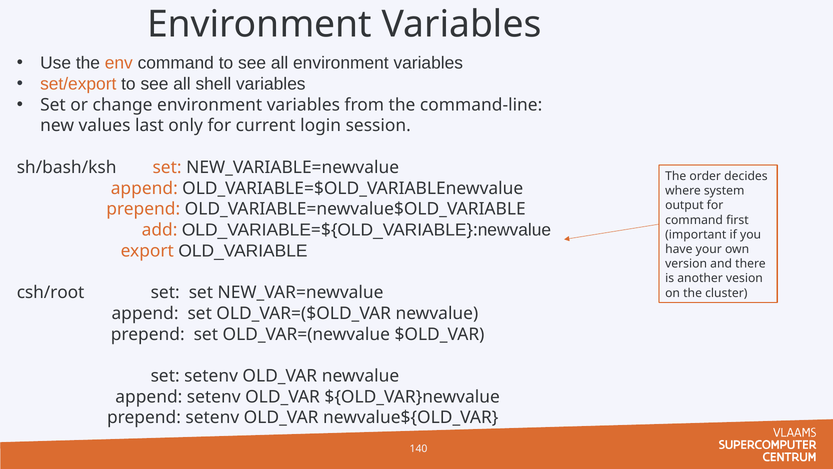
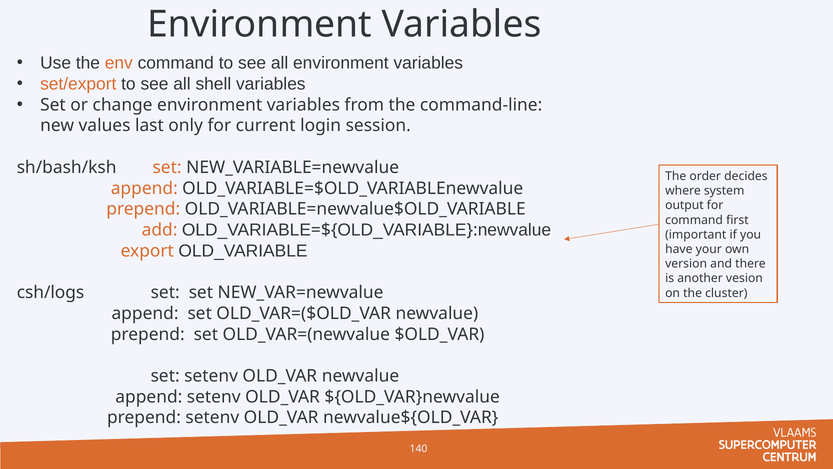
csh/root: csh/root -> csh/logs
